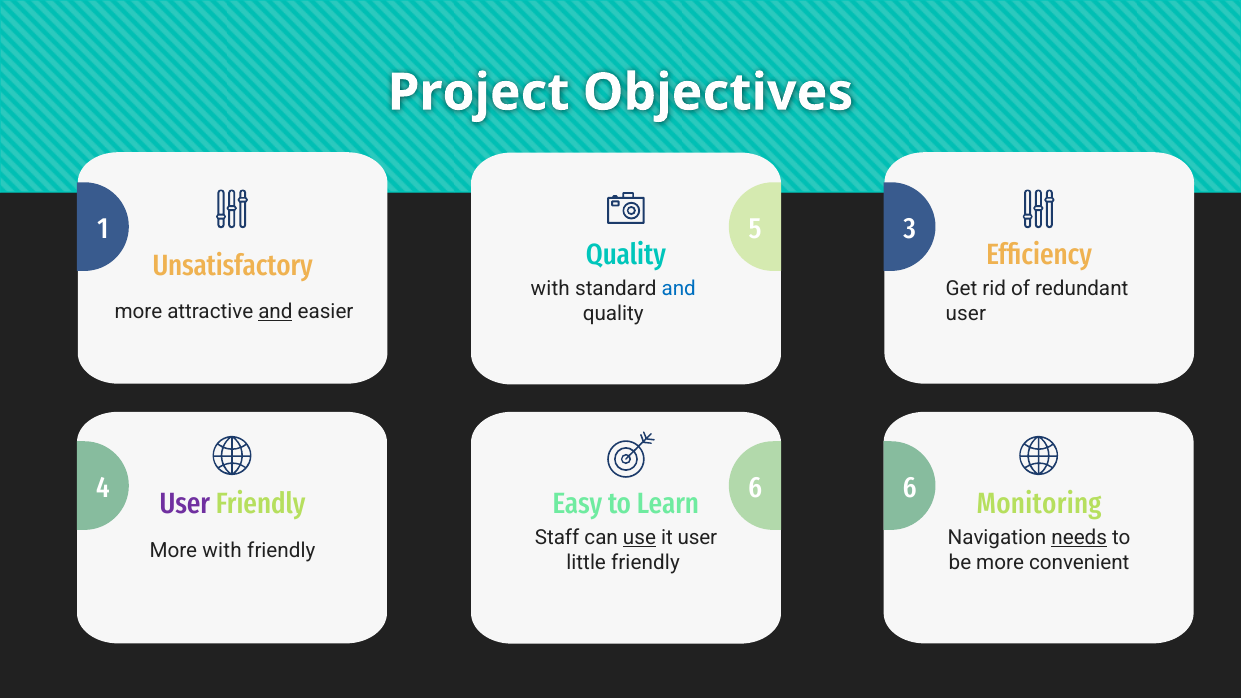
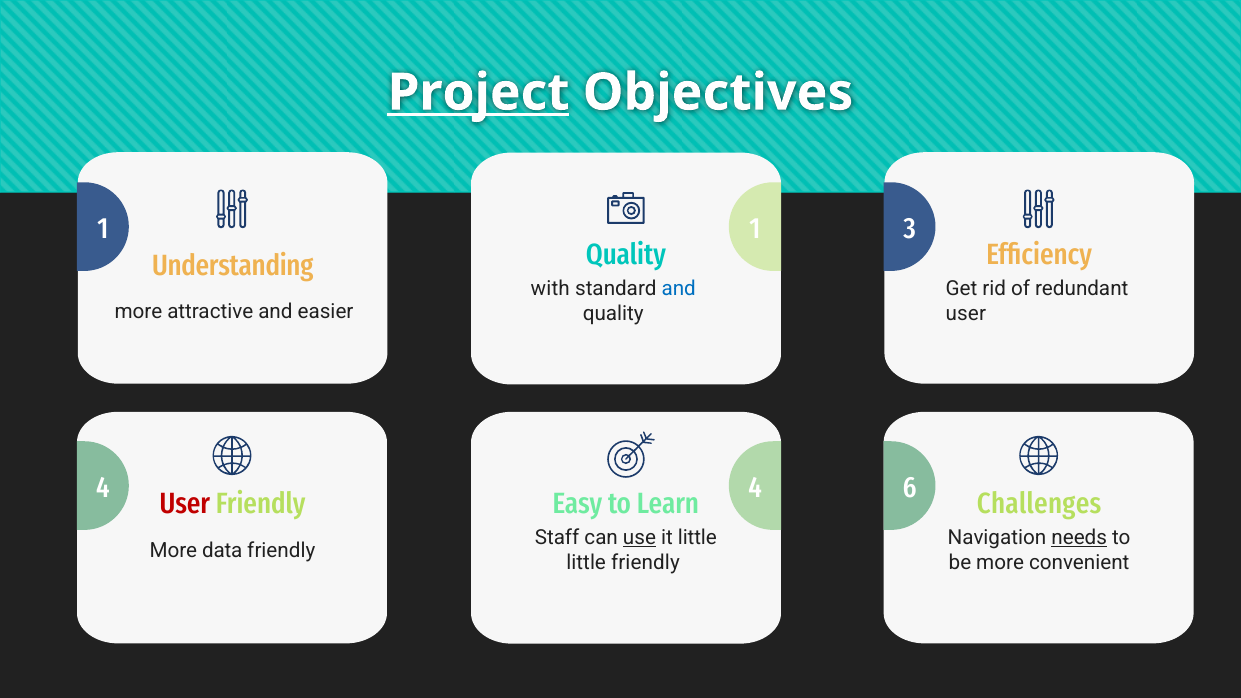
Project underline: none -> present
1 5: 5 -> 1
Unsatisfactory: Unsatisfactory -> Understanding
and at (275, 312) underline: present -> none
4 6: 6 -> 4
User at (185, 504) colour: purple -> red
Monitoring: Monitoring -> Challenges
it user: user -> little
More with: with -> data
